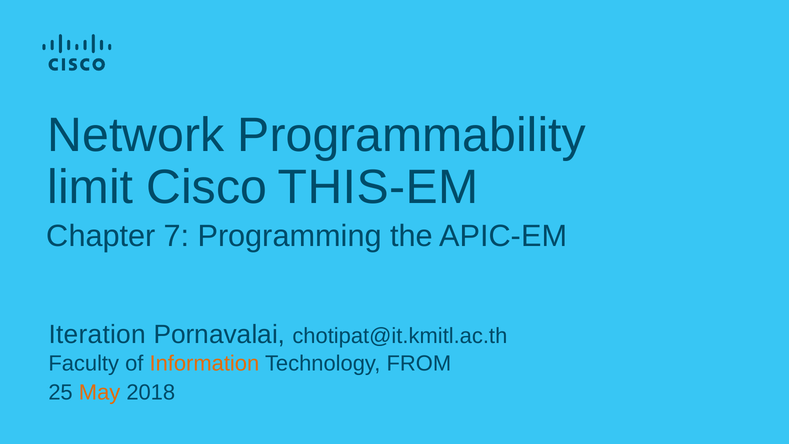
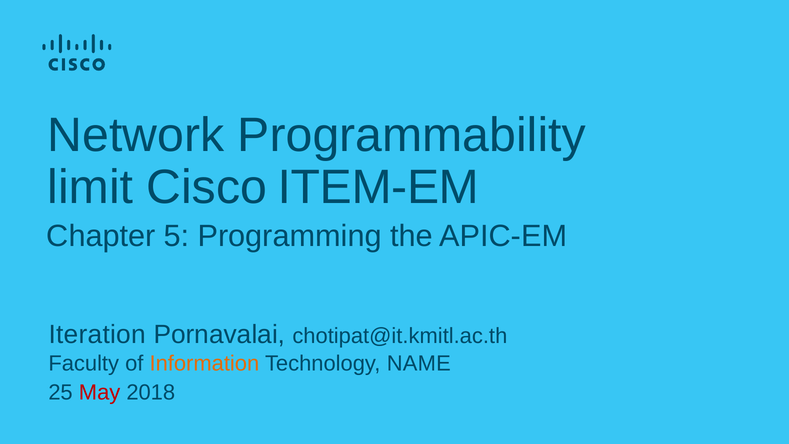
THIS-EM: THIS-EM -> ITEM-EM
7: 7 -> 5
FROM: FROM -> NAME
May colour: orange -> red
